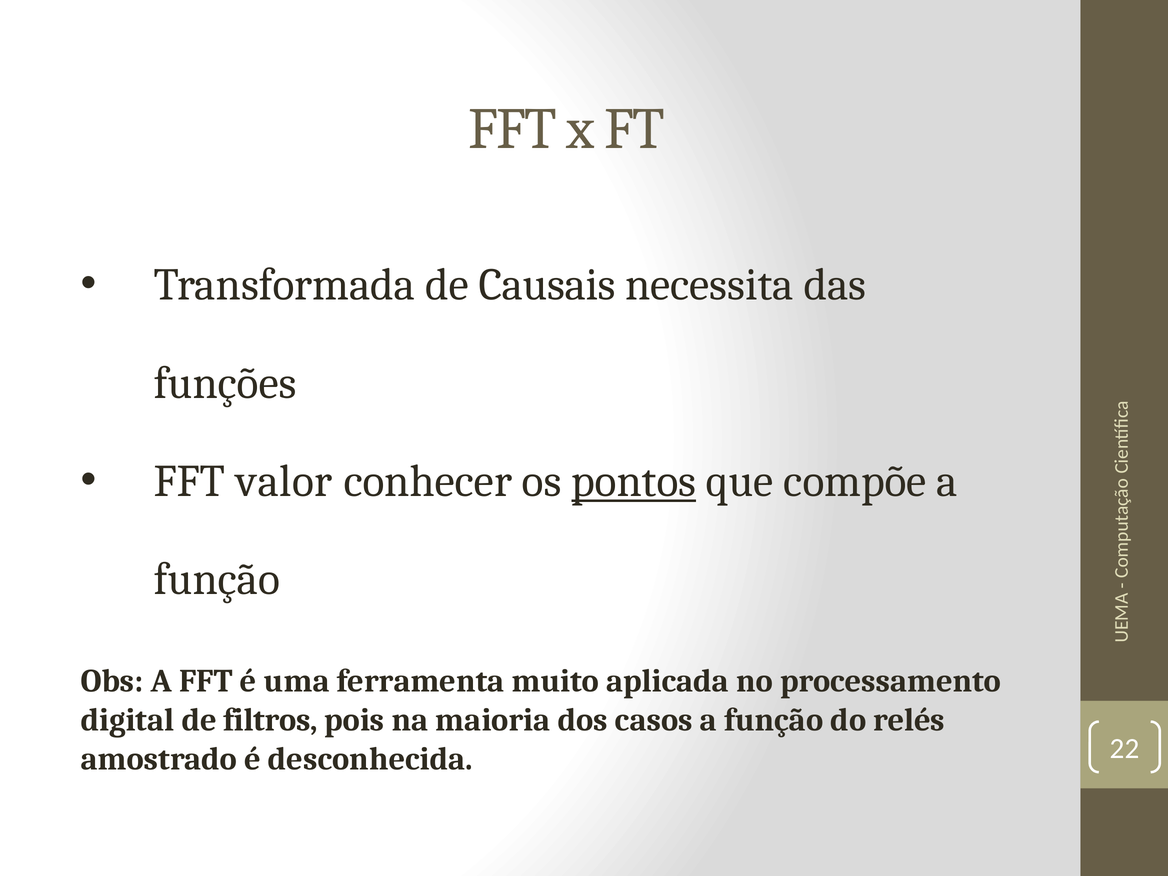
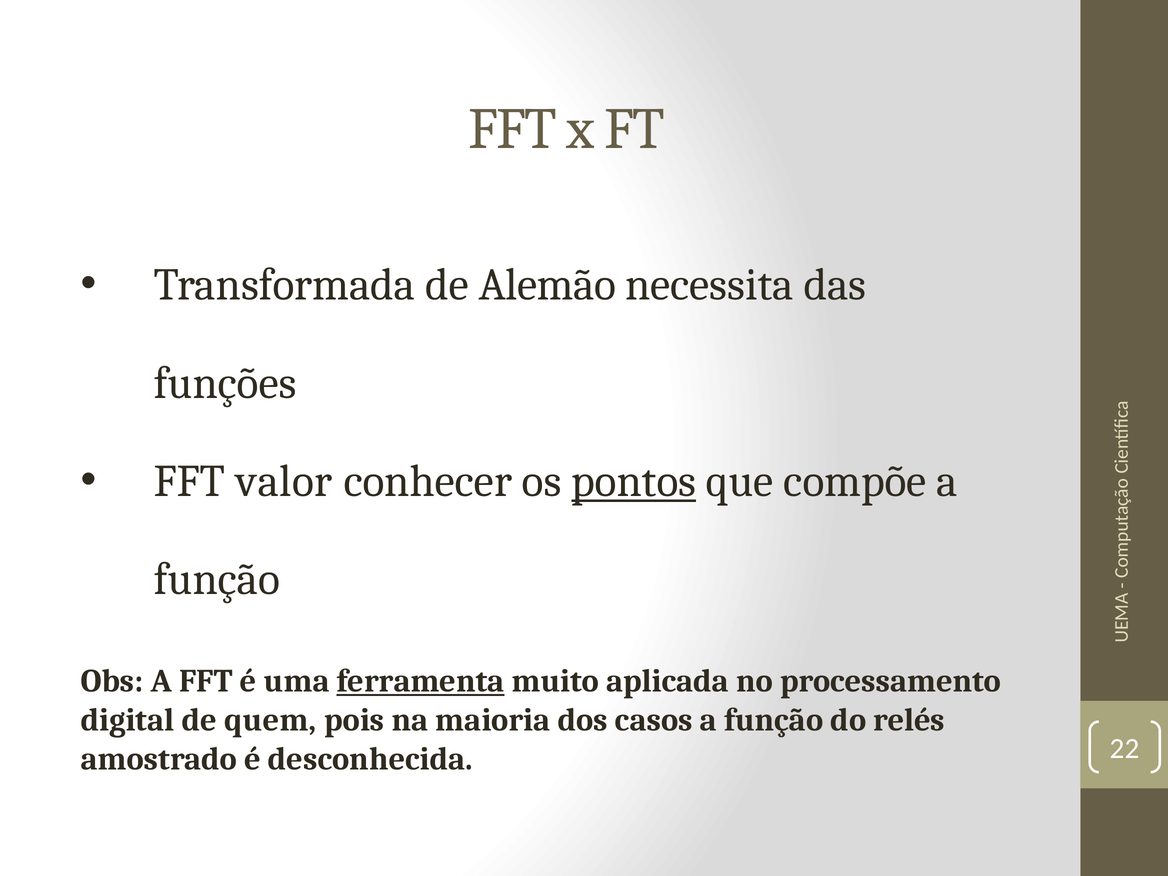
Causais: Causais -> Alemão
ferramenta underline: none -> present
filtros: filtros -> quem
